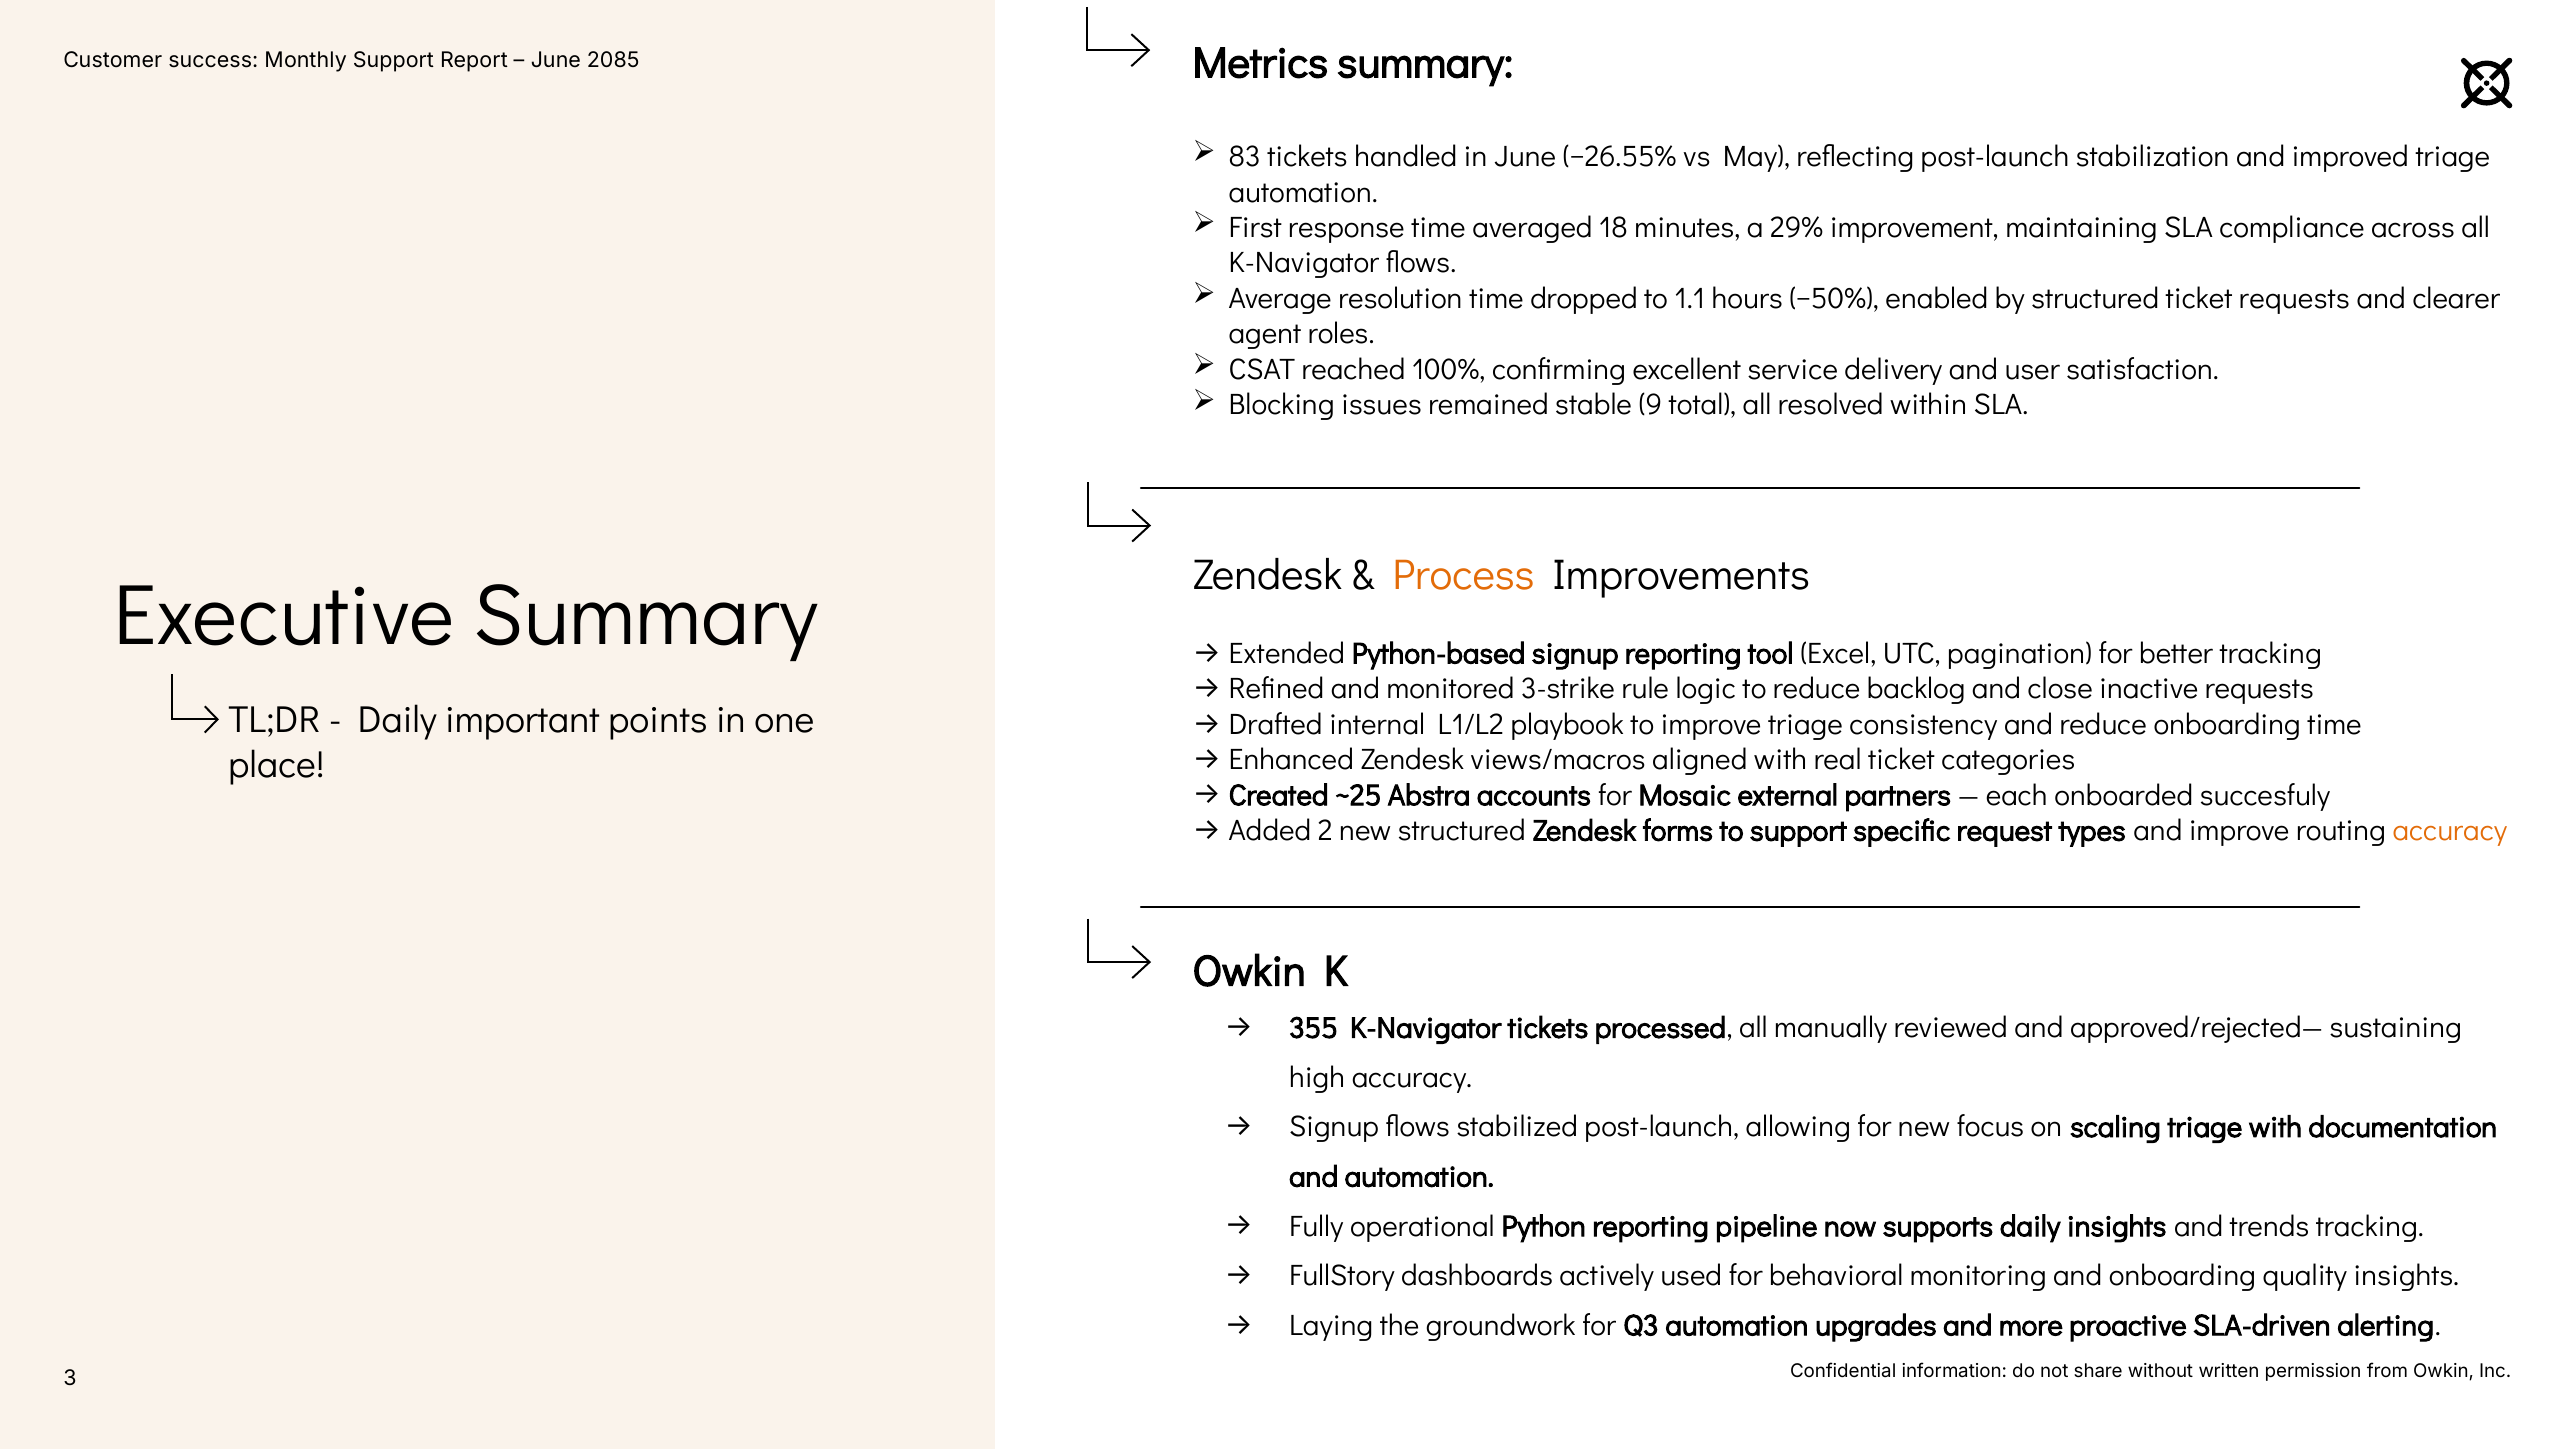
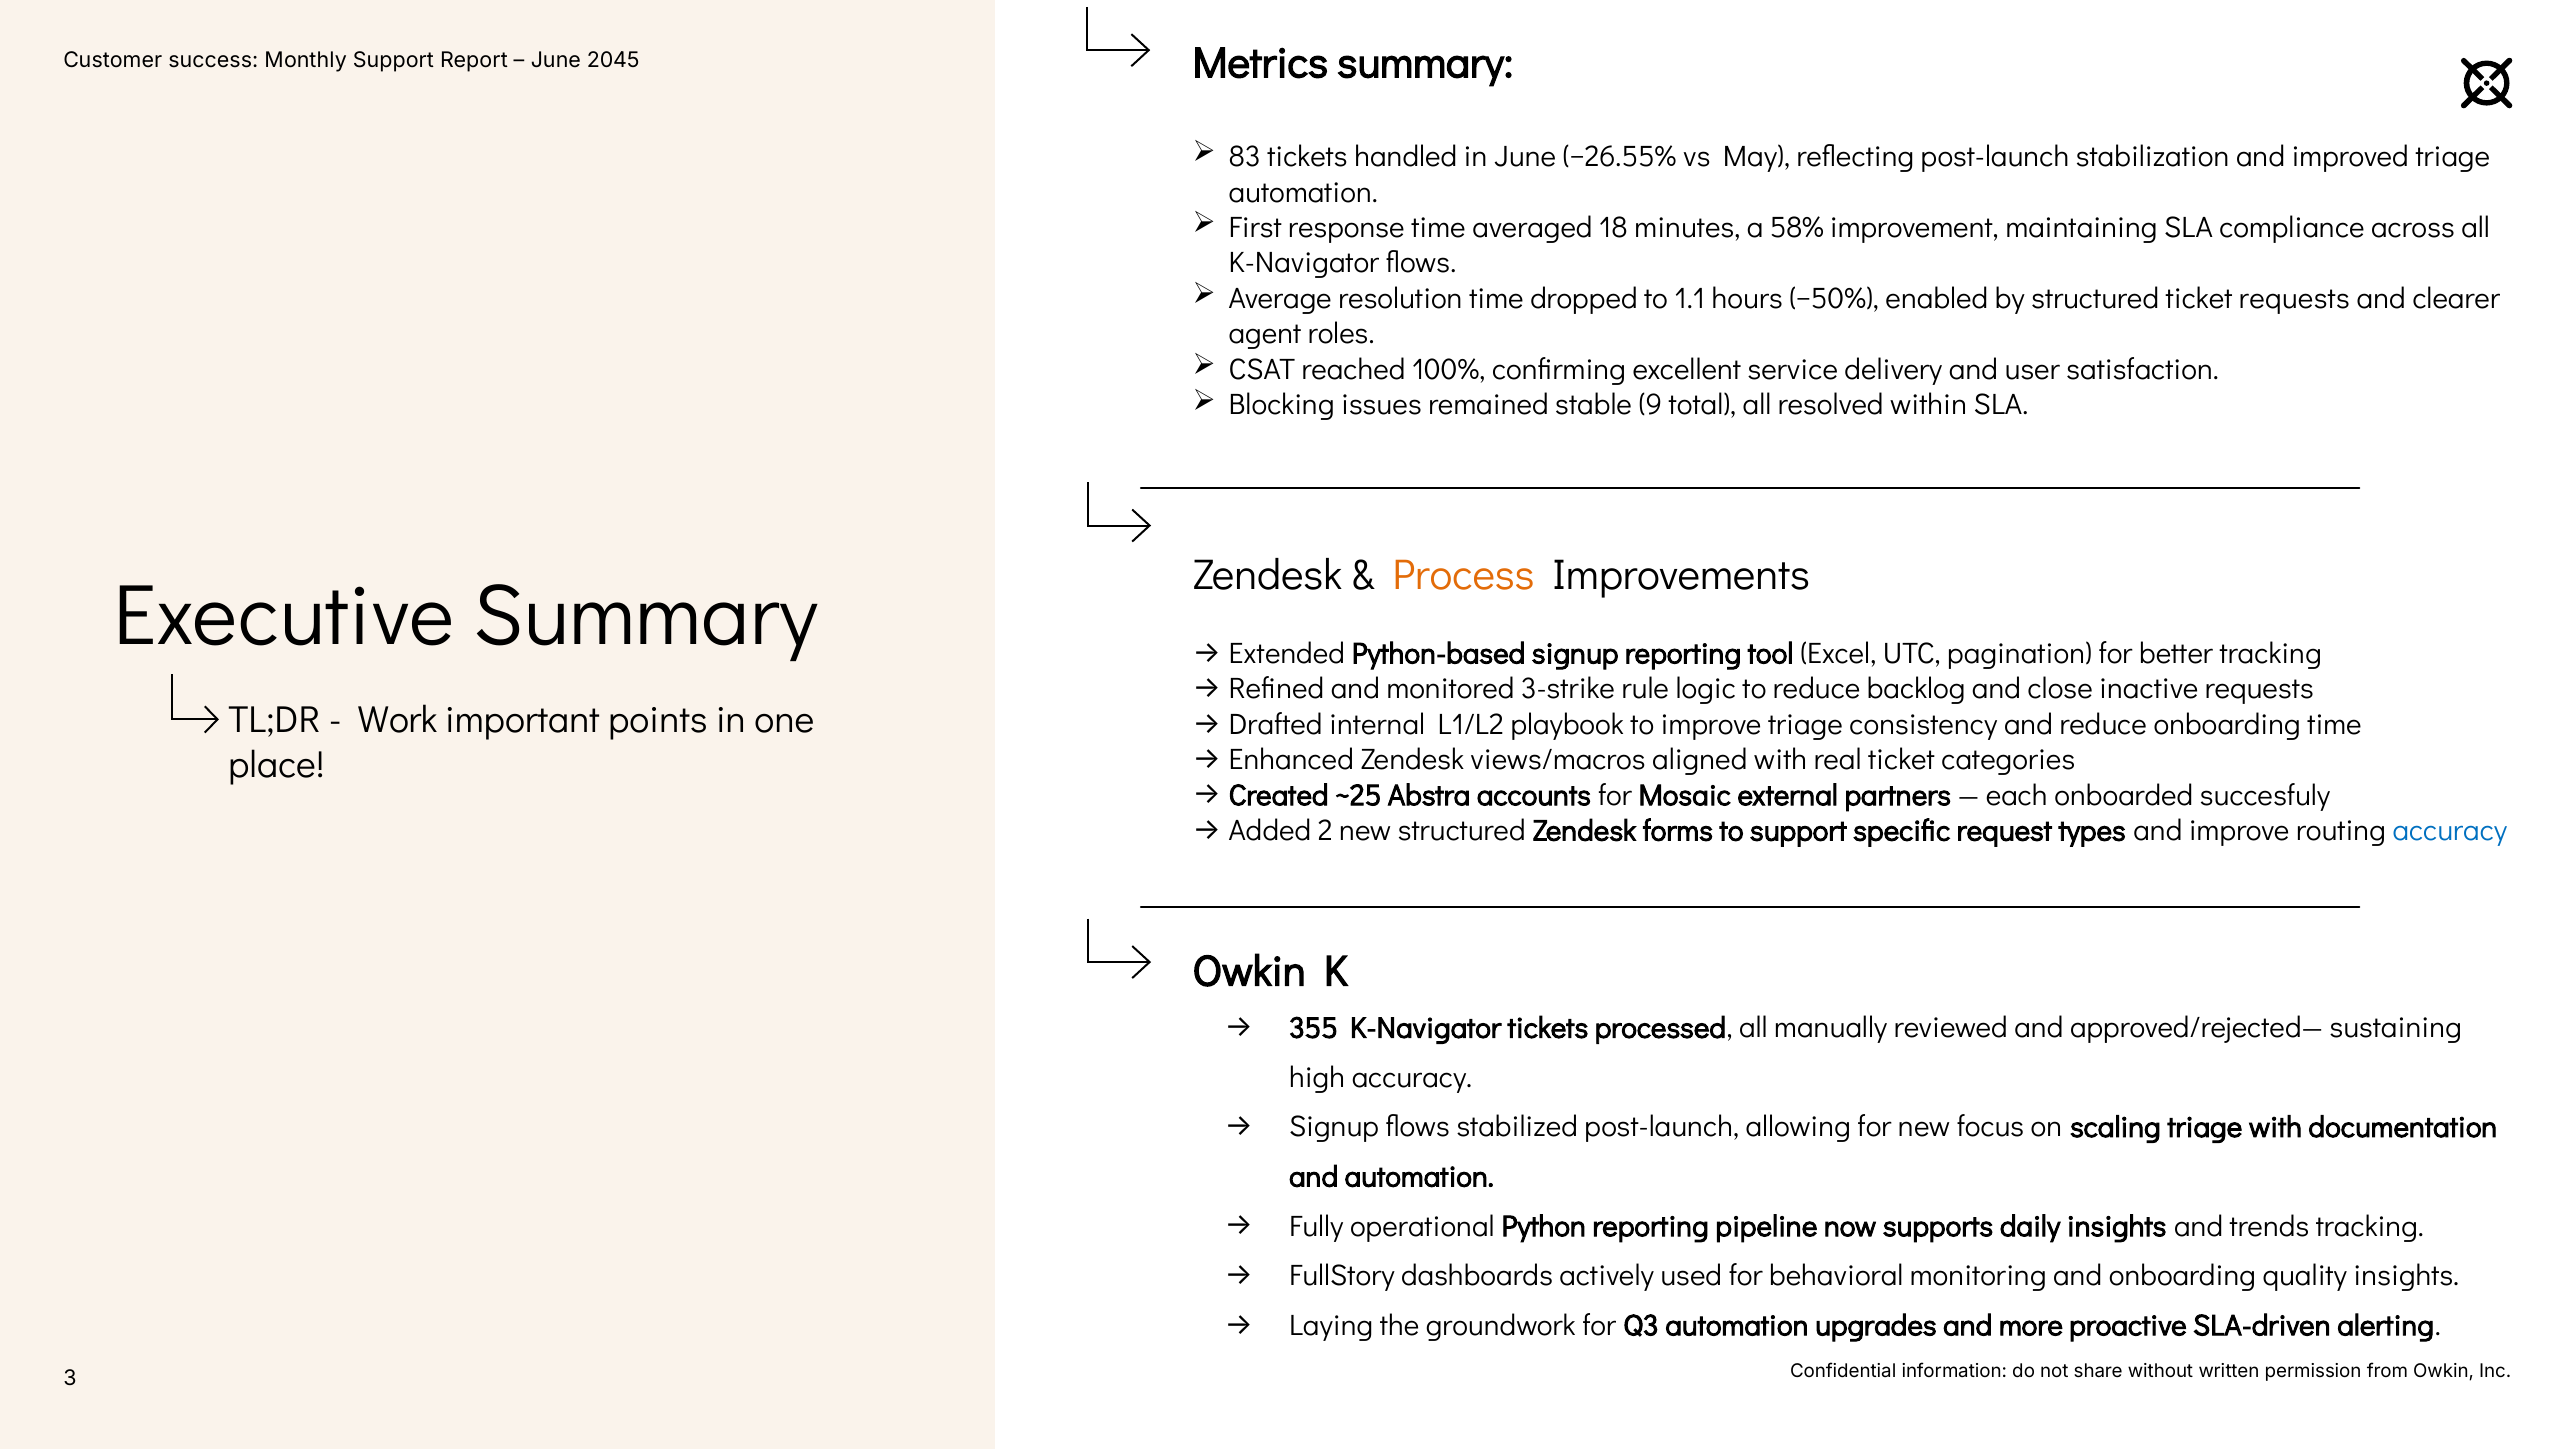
2085: 2085 -> 2045
29%: 29% -> 58%
Daily at (397, 720): Daily -> Work
accuracy at (2450, 831) colour: orange -> blue
